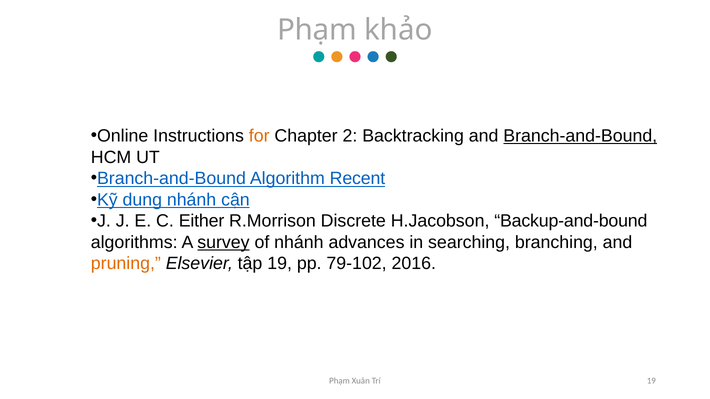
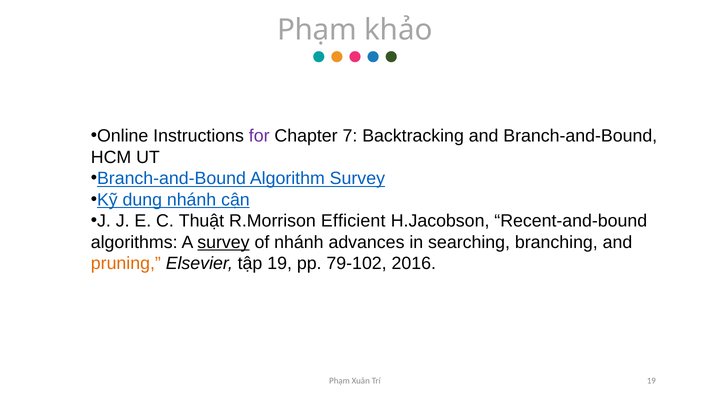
for colour: orange -> purple
2: 2 -> 7
Branch-and-Bound at (580, 136) underline: present -> none
Algorithm Recent: Recent -> Survey
Either: Either -> Thuật
Discrete: Discrete -> Efficient
Backup-and-bound: Backup-and-bound -> Recent-and-bound
